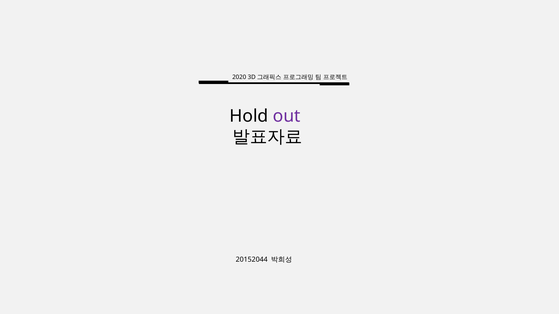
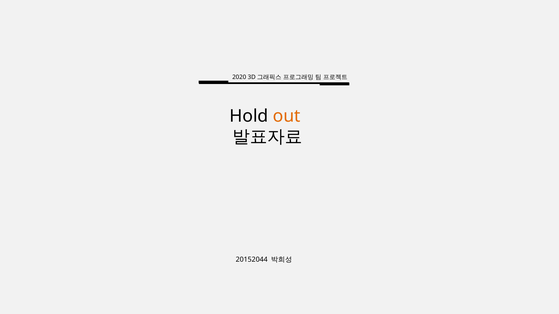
out colour: purple -> orange
